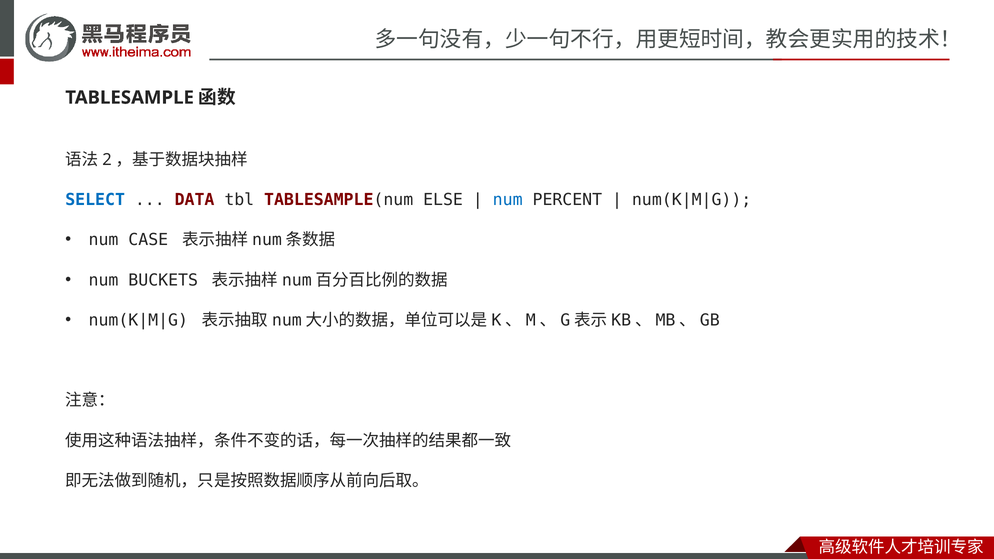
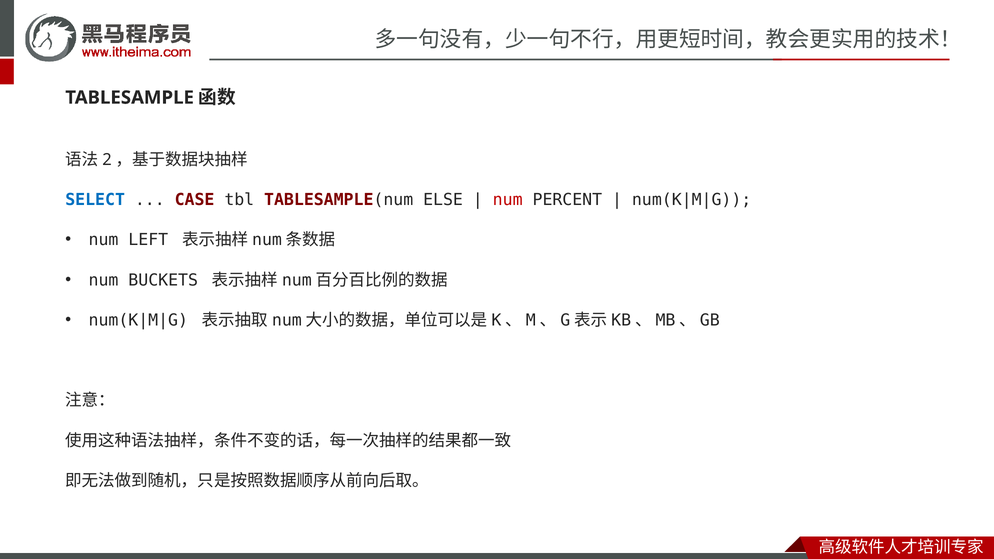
DATA: DATA -> CASE
num at (508, 200) colour: blue -> red
CASE: CASE -> LEFT
